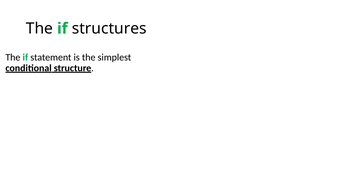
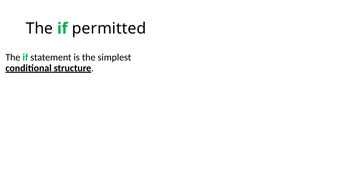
structures: structures -> permitted
